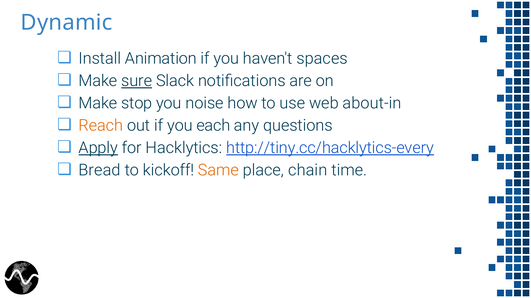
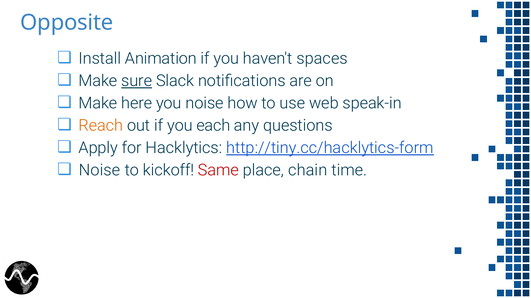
Dynamic: Dynamic -> Opposite
stop: stop -> here
about-in: about-in -> speak-in
Apply underline: present -> none
http://tiny.cc/hacklytics-every: http://tiny.cc/hacklytics-every -> http://tiny.cc/hacklytics-form
Bread at (100, 171): Bread -> Noise
Same colour: orange -> red
